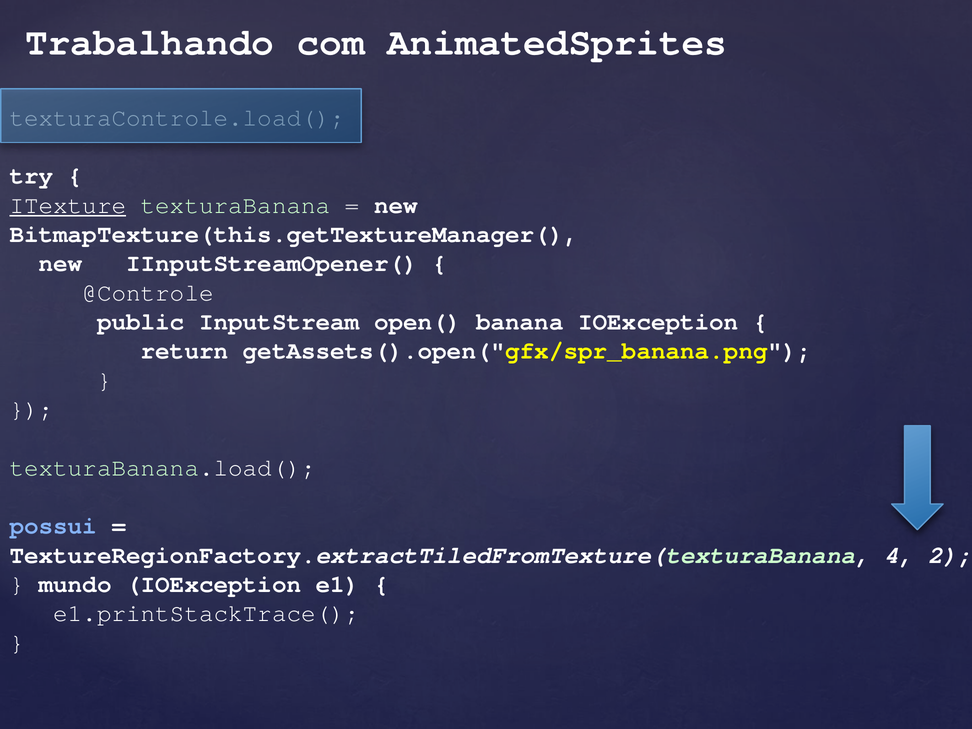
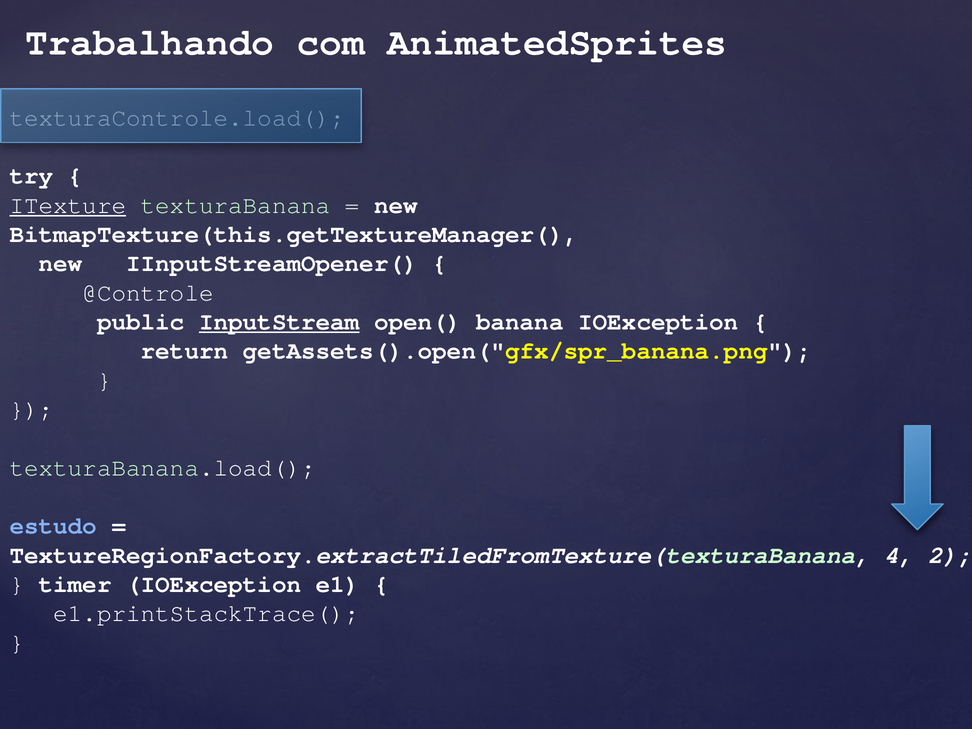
InputStream underline: none -> present
possui: possui -> estudo
mundo: mundo -> timer
